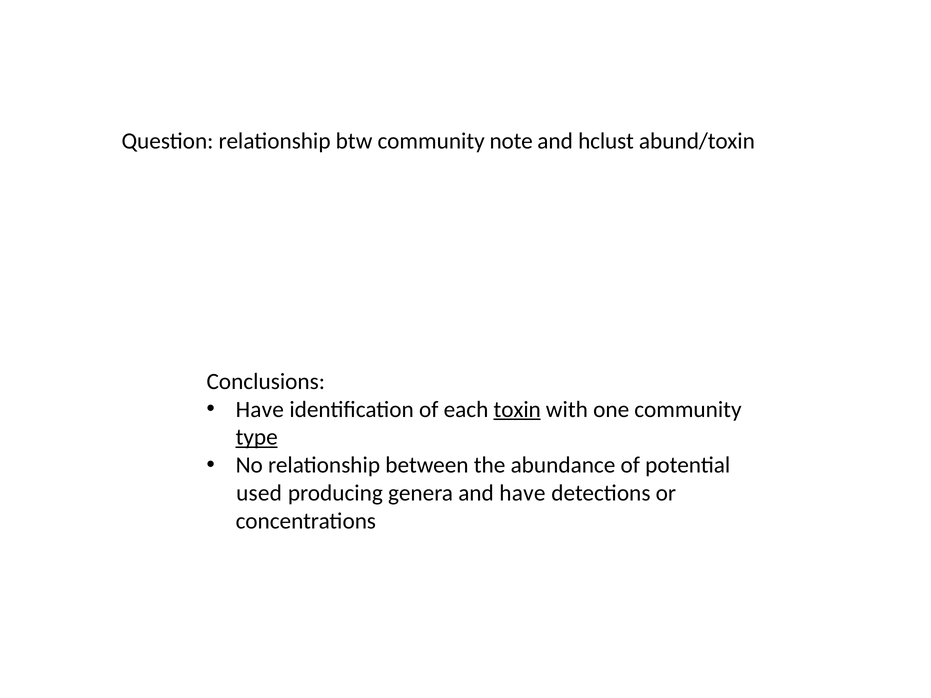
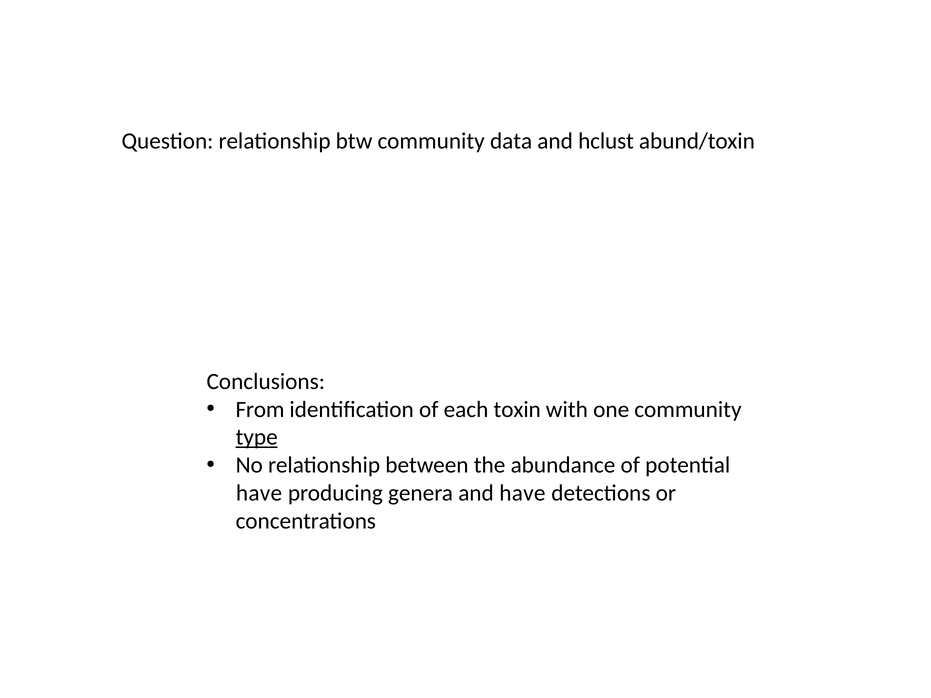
note: note -> data
Have at (260, 410): Have -> From
toxin underline: present -> none
used at (259, 493): used -> have
